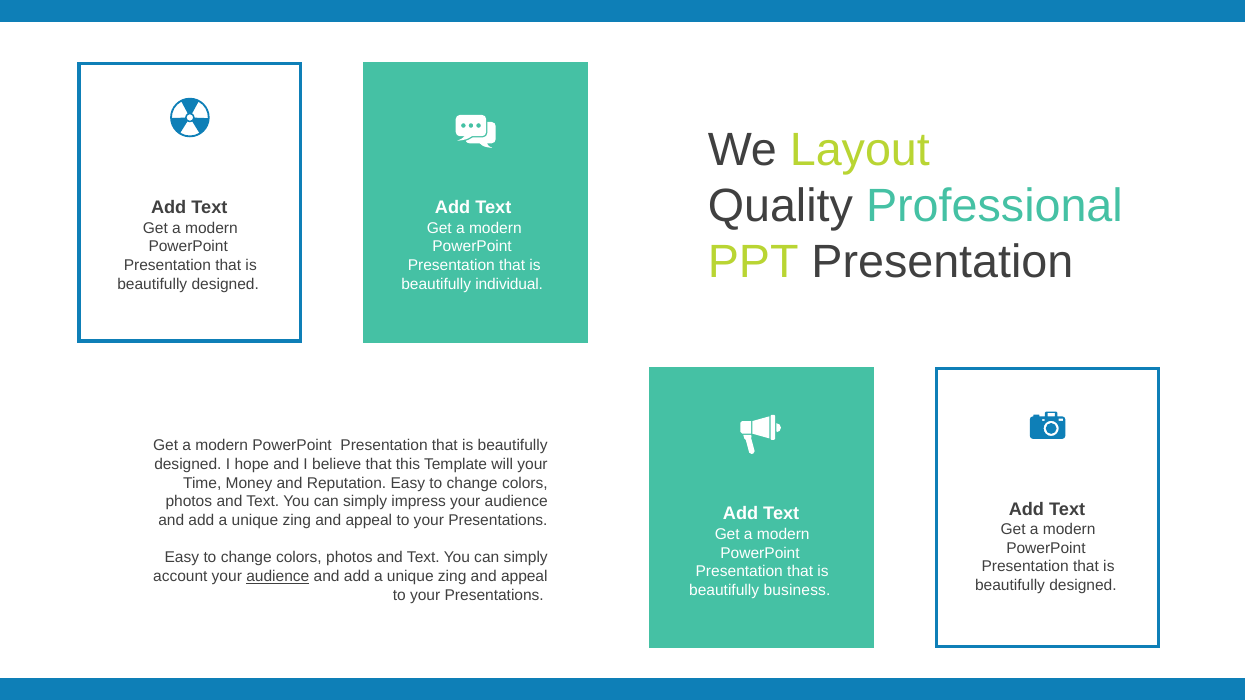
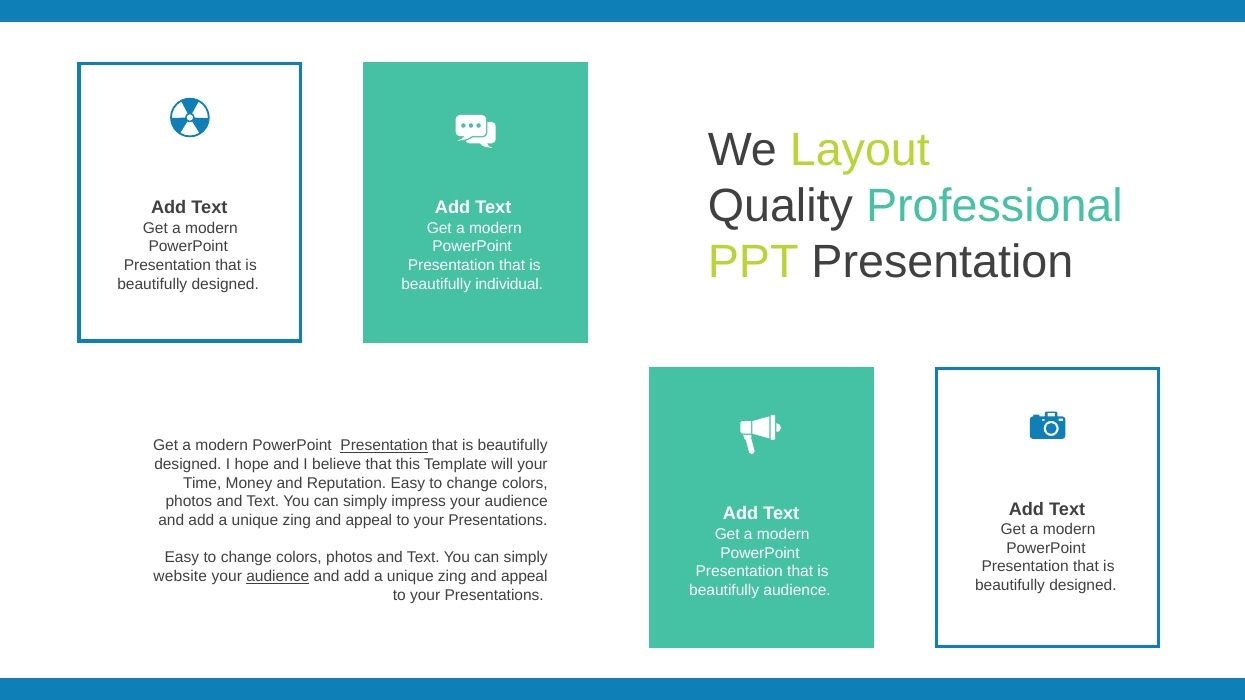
Presentation at (384, 446) underline: none -> present
account: account -> website
beautifully business: business -> audience
